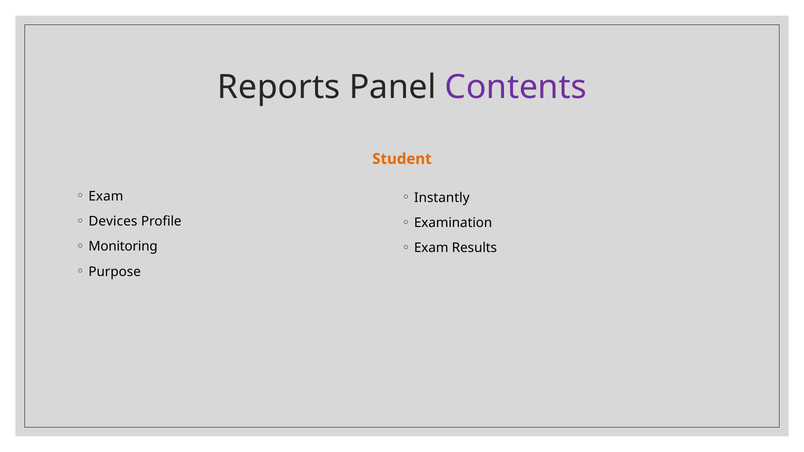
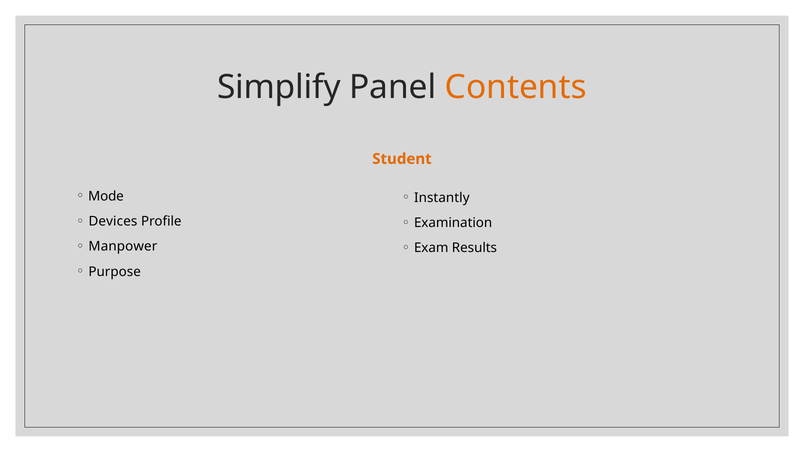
Reports: Reports -> Simplify
Contents colour: purple -> orange
Exam at (106, 196): Exam -> Mode
Monitoring: Monitoring -> Manpower
